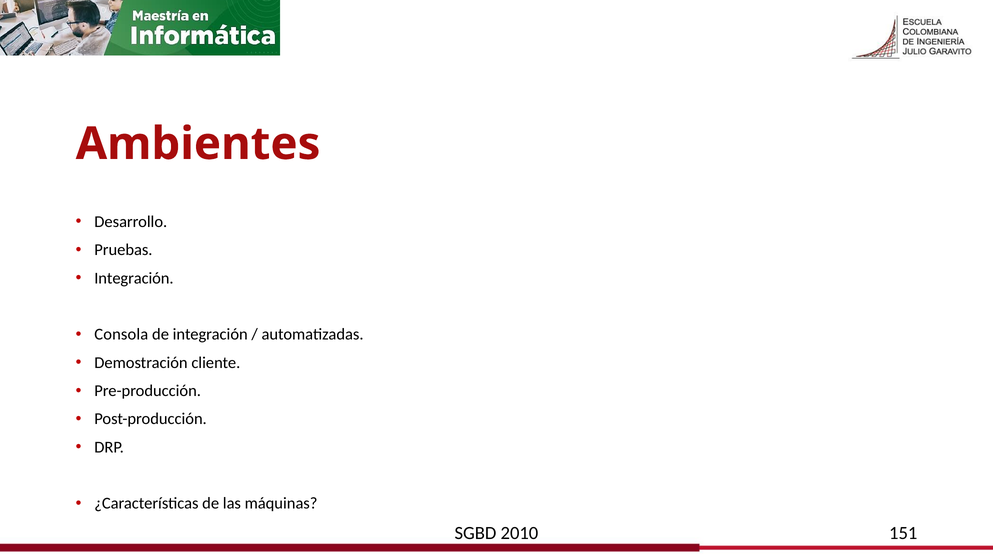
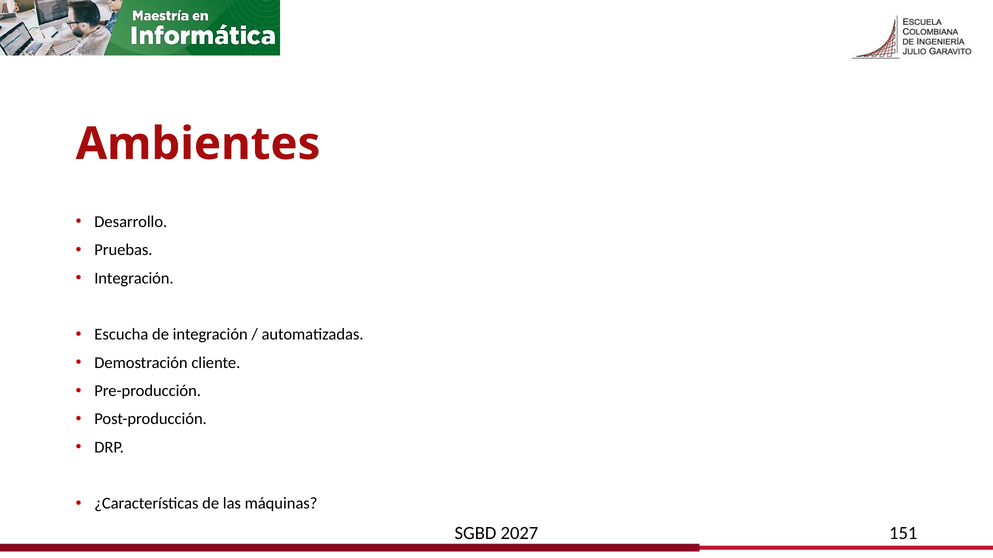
Consola: Consola -> Escucha
2010: 2010 -> 2027
